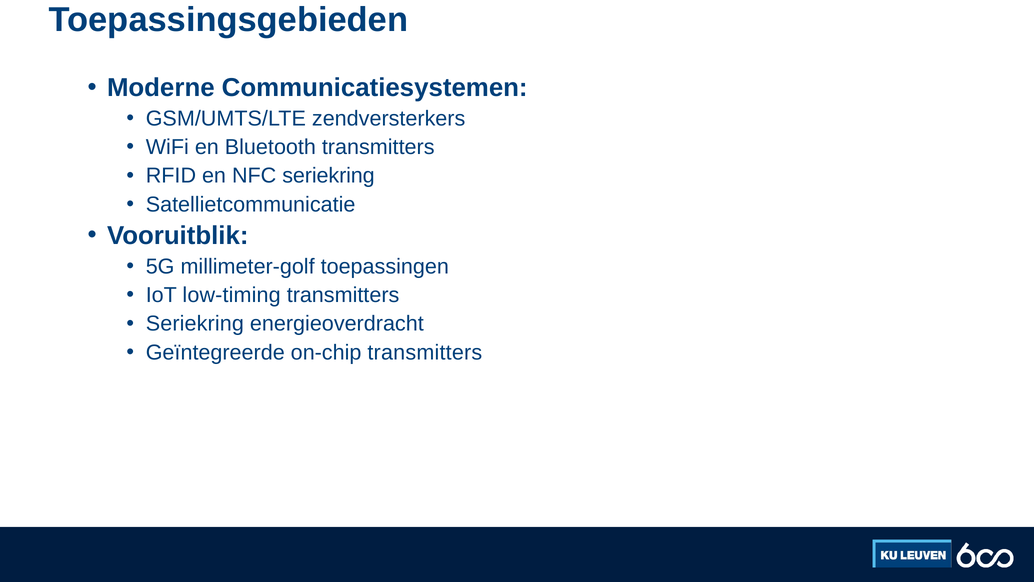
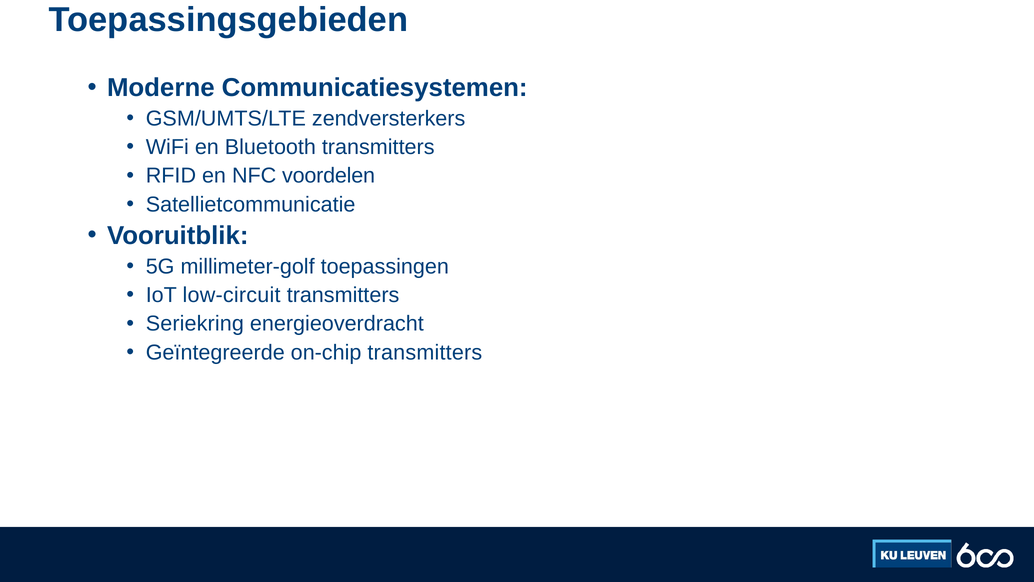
NFC seriekring: seriekring -> voordelen
low-timing: low-timing -> low-circuit
